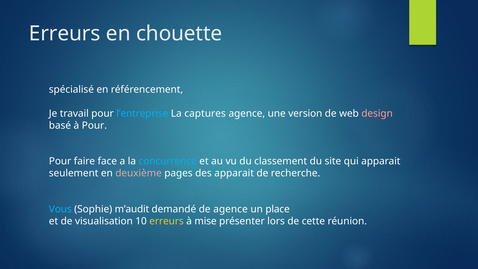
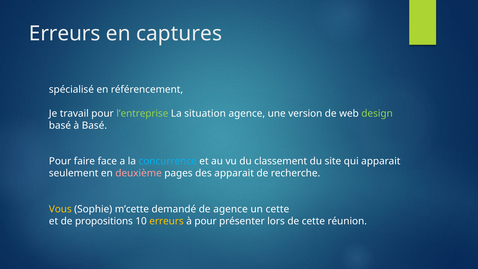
chouette: chouette -> captures
l’entreprise colour: light blue -> light green
captures: captures -> situation
design colour: pink -> light green
à Pour: Pour -> Basé
Vous colour: light blue -> yellow
m’audit: m’audit -> m’cette
un place: place -> cette
visualisation: visualisation -> propositions
à mise: mise -> pour
